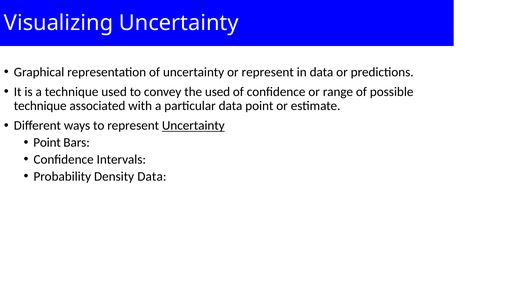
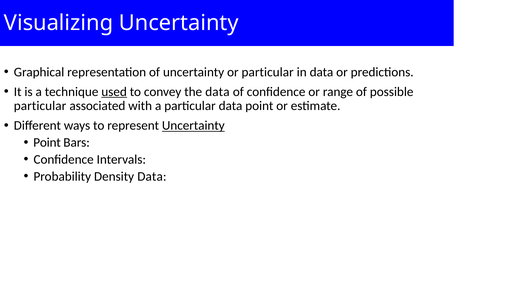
or represent: represent -> particular
used at (114, 92) underline: none -> present
the used: used -> data
technique at (40, 106): technique -> particular
